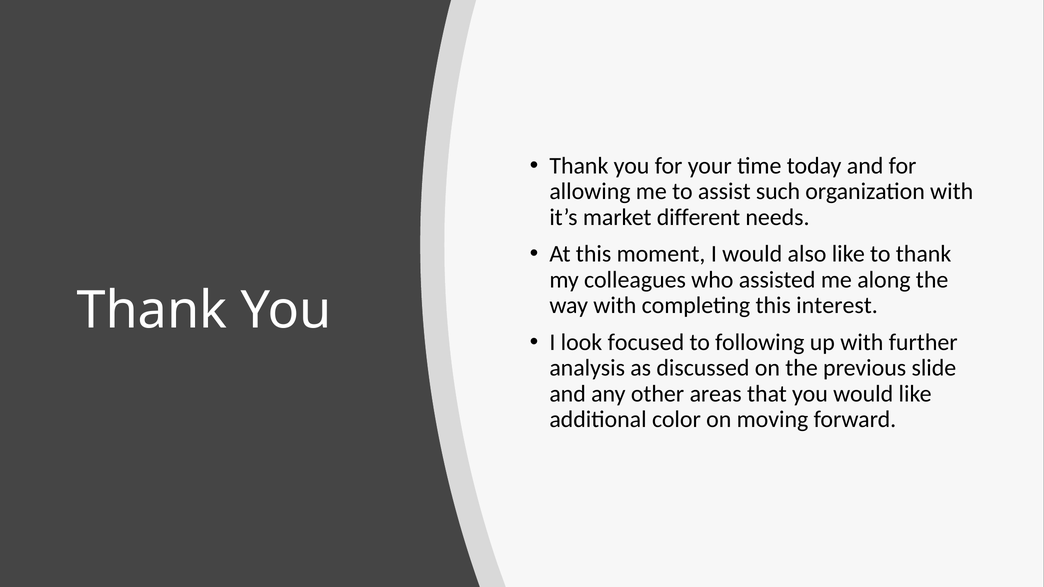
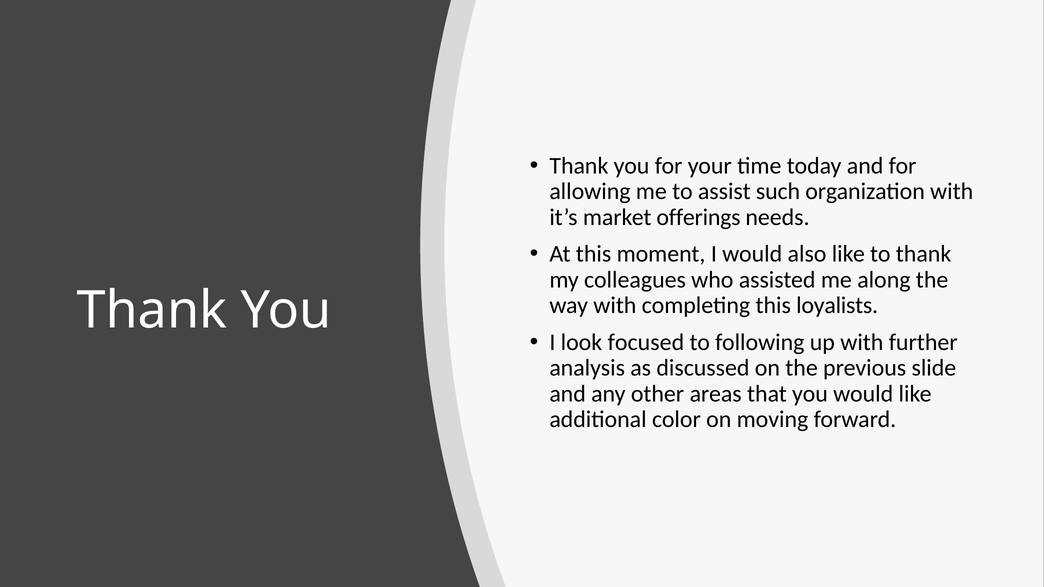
different: different -> offerings
interest: interest -> loyalists
